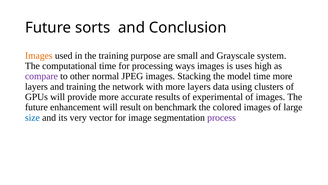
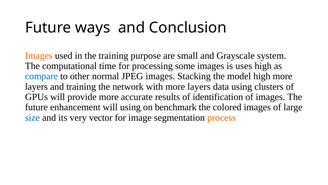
sorts: sorts -> ways
ways: ways -> some
compare colour: purple -> blue
model time: time -> high
experimental: experimental -> identification
will result: result -> using
process colour: purple -> orange
